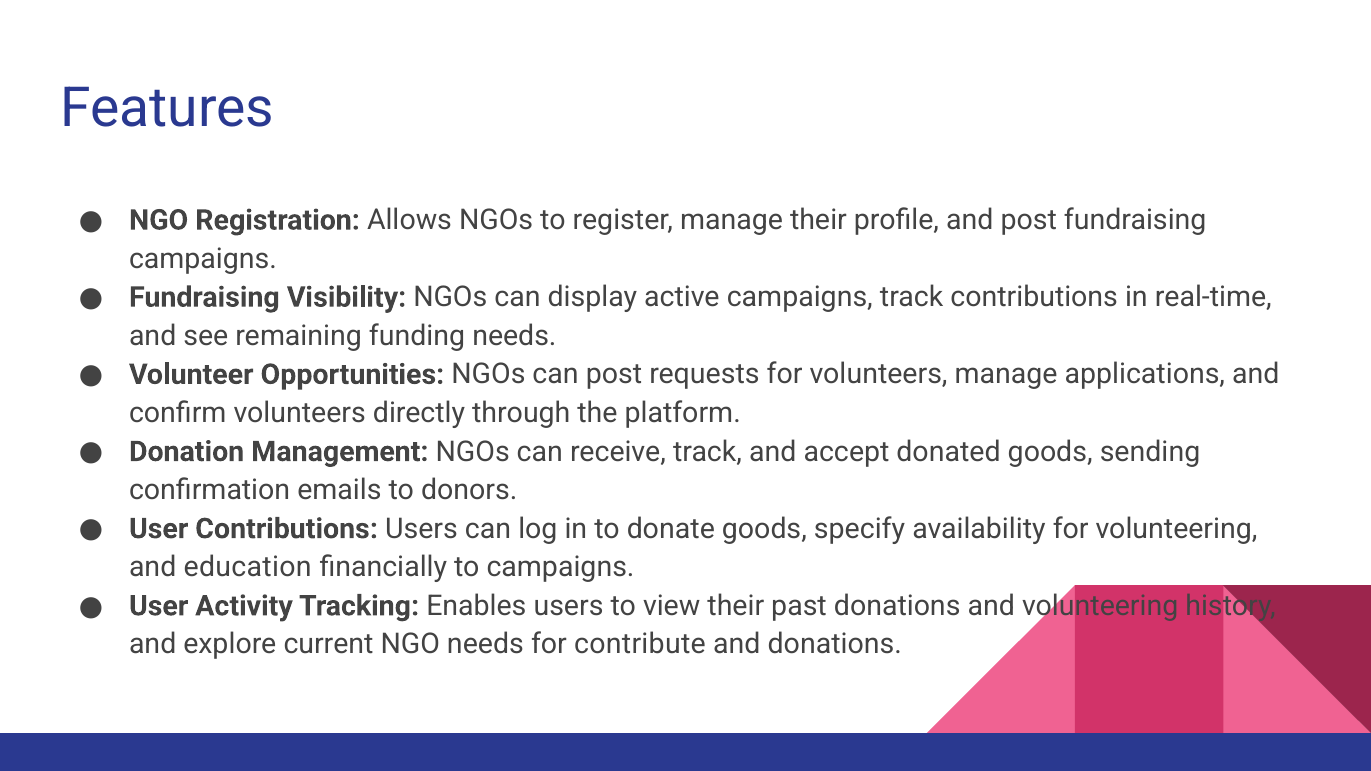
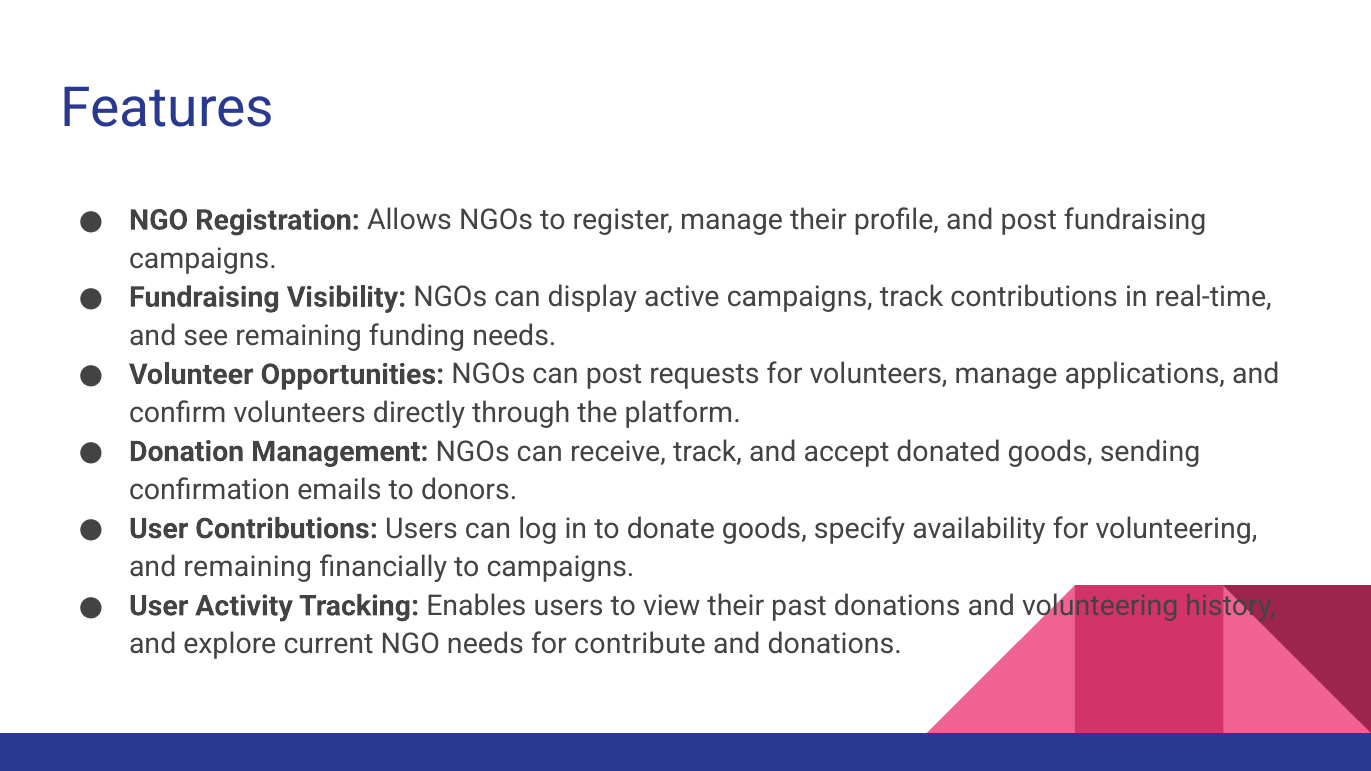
and education: education -> remaining
